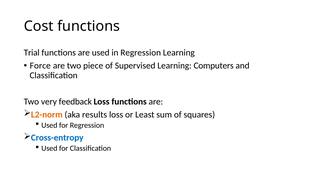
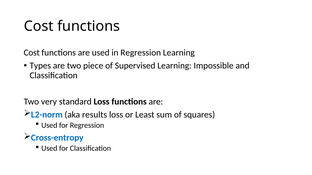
Trial at (32, 53): Trial -> Cost
Force: Force -> Types
Computers: Computers -> Impossible
feedback: feedback -> standard
L2-norm colour: orange -> blue
